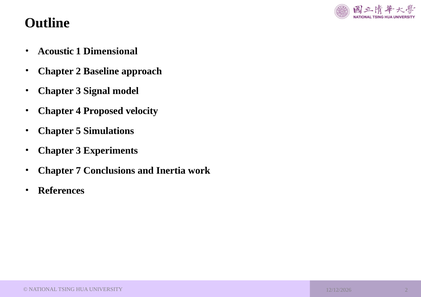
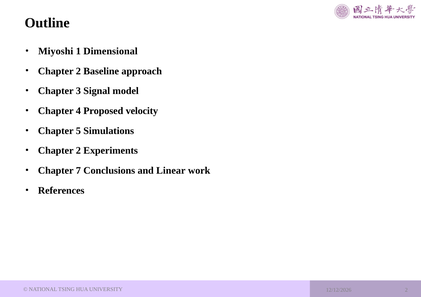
Acoustic: Acoustic -> Miyoshi
3 at (78, 151): 3 -> 2
Inertia: Inertia -> Linear
